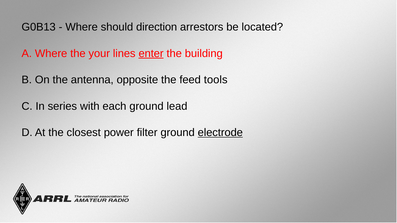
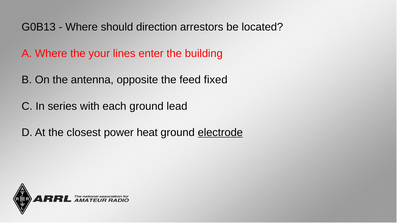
enter underline: present -> none
tools: tools -> fixed
filter: filter -> heat
